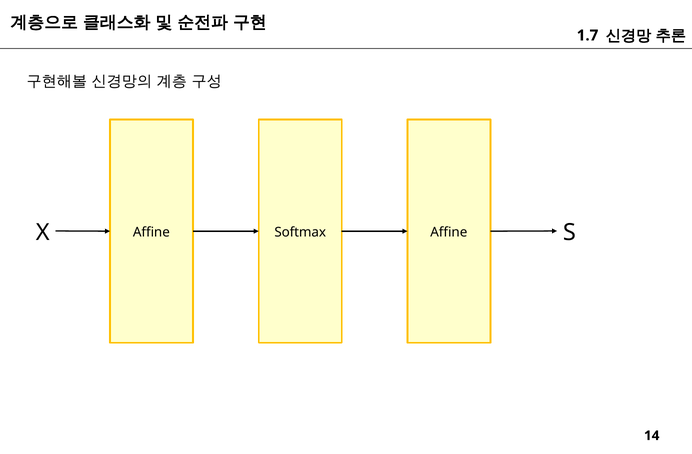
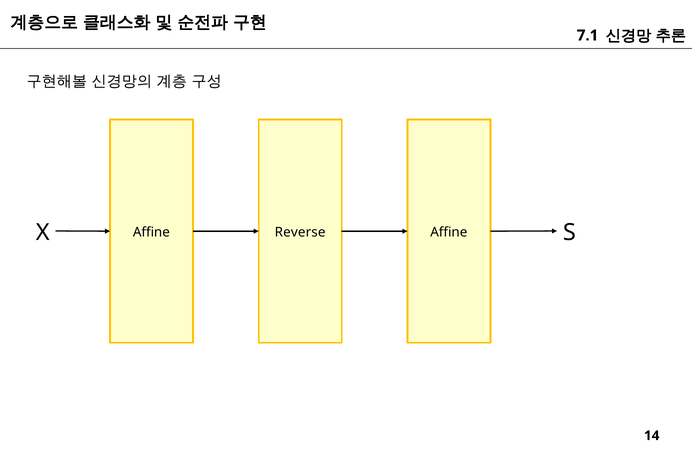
1.7: 1.7 -> 7.1
Softmax: Softmax -> Reverse
